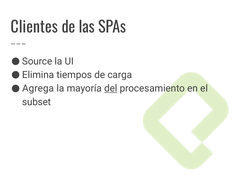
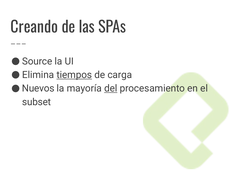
Clientes: Clientes -> Creando
tiempos underline: none -> present
Agrega: Agrega -> Nuevos
